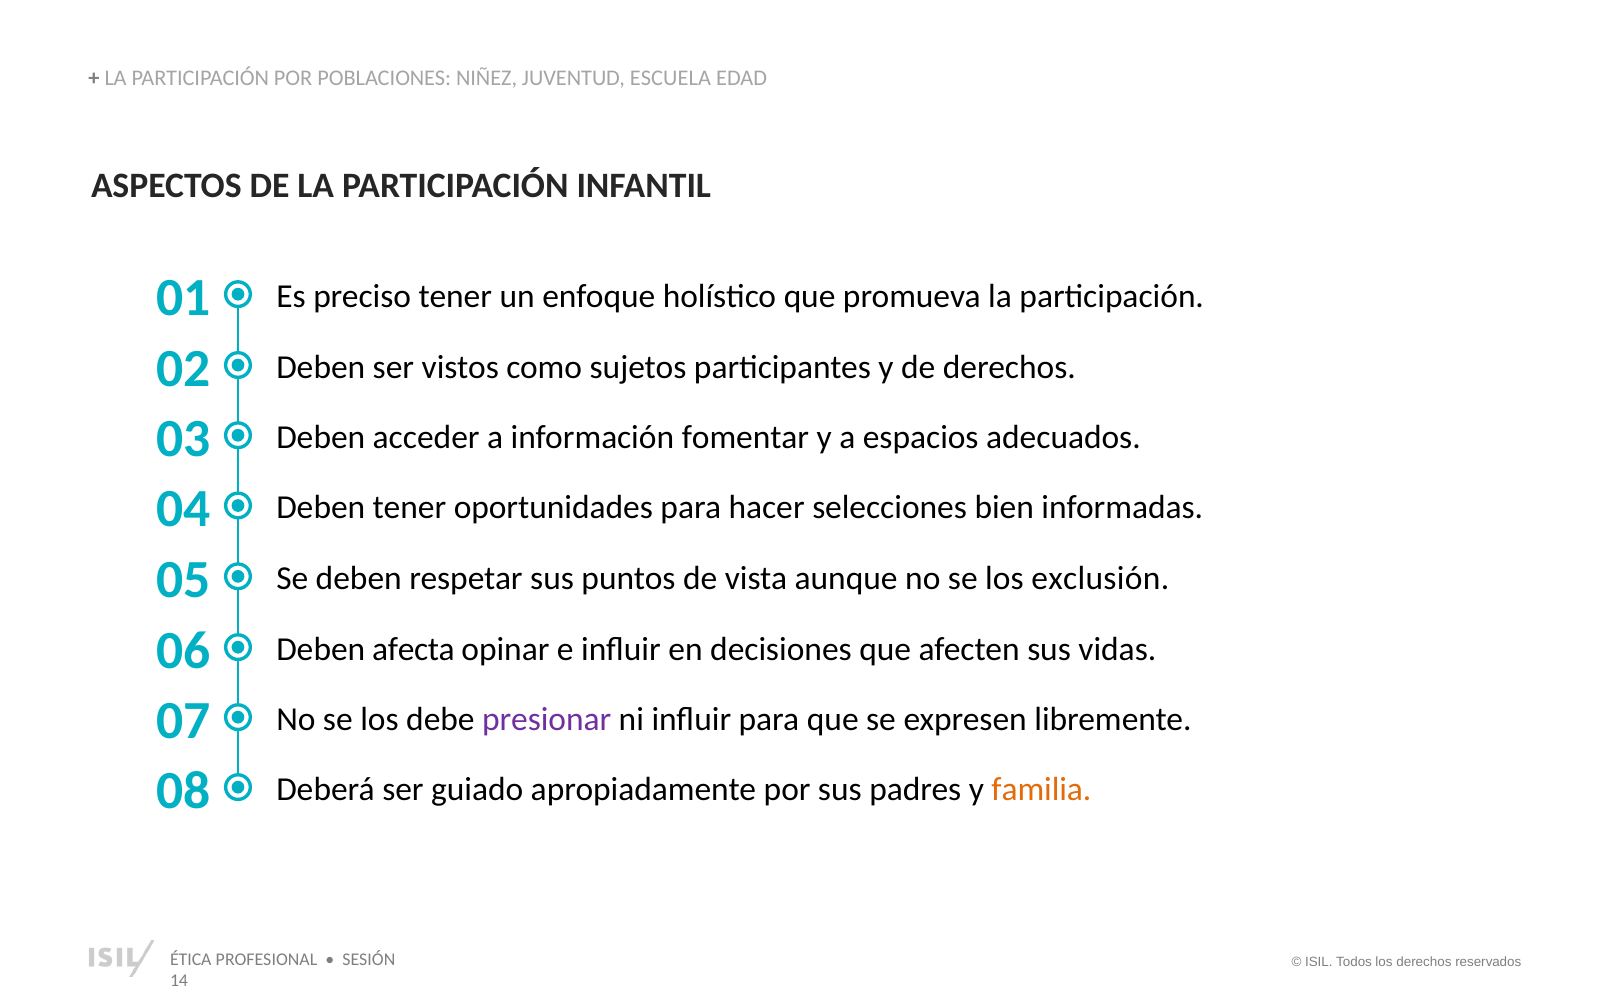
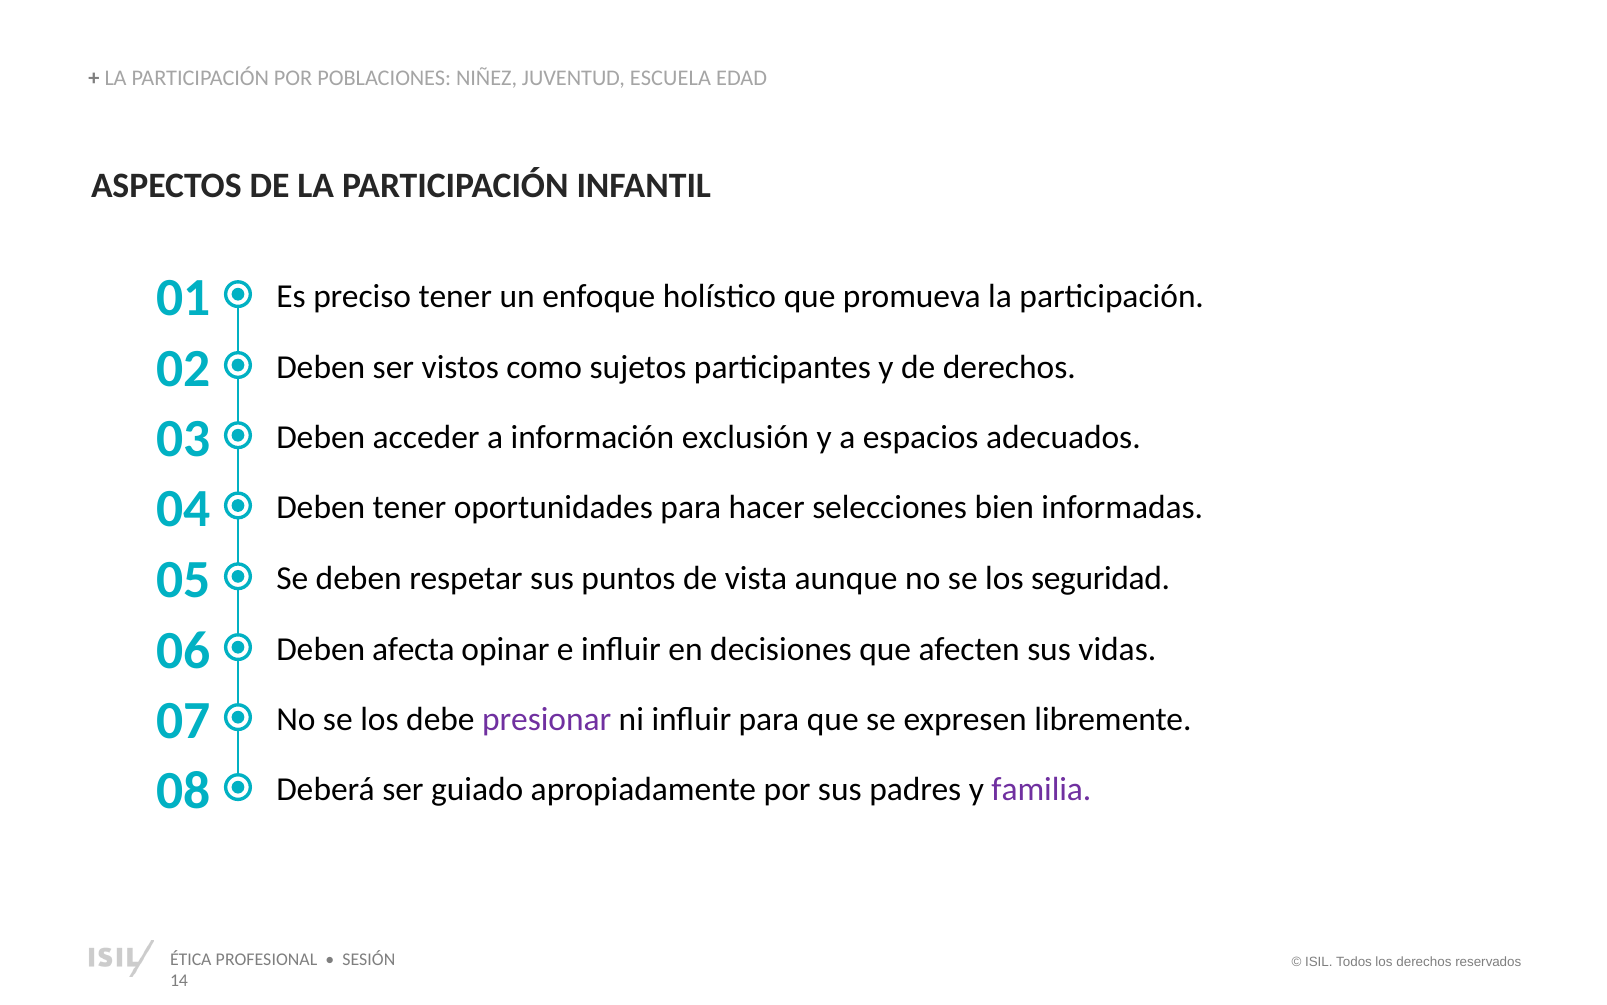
fomentar: fomentar -> exclusión
exclusión: exclusión -> seguridad
familia colour: orange -> purple
